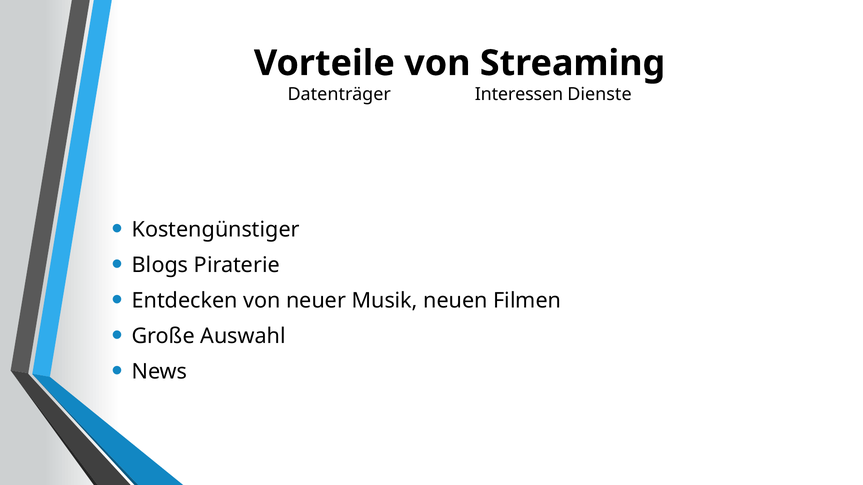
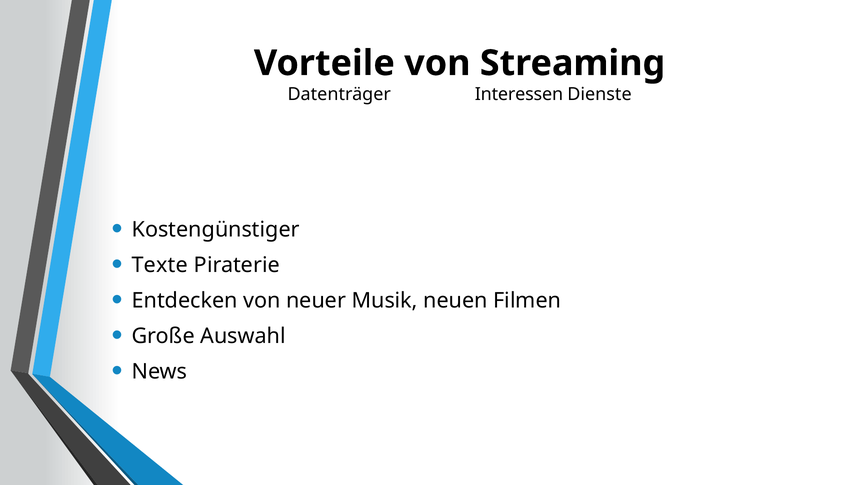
Blogs: Blogs -> Texte
